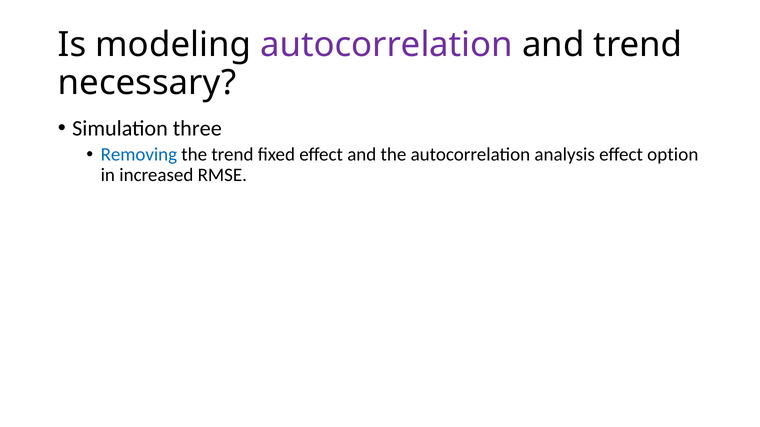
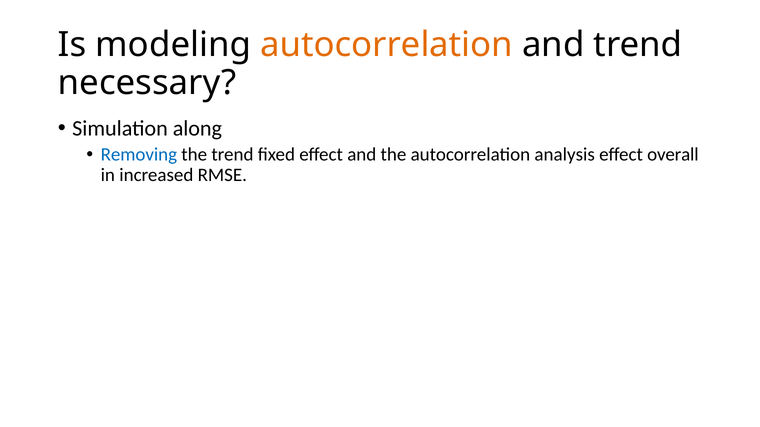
autocorrelation at (387, 45) colour: purple -> orange
three: three -> along
option: option -> overall
